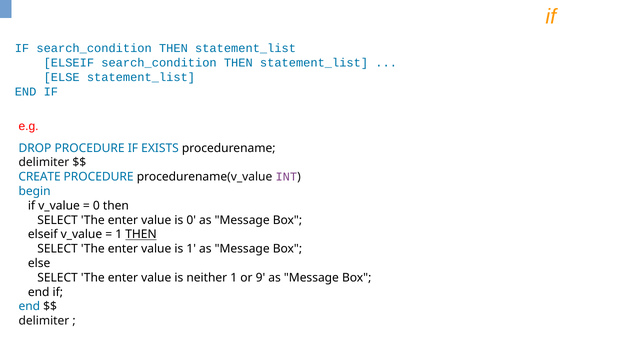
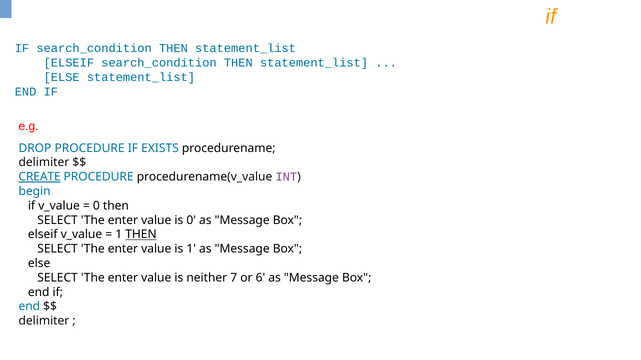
CREATE underline: none -> present
neither 1: 1 -> 7
9: 9 -> 6
